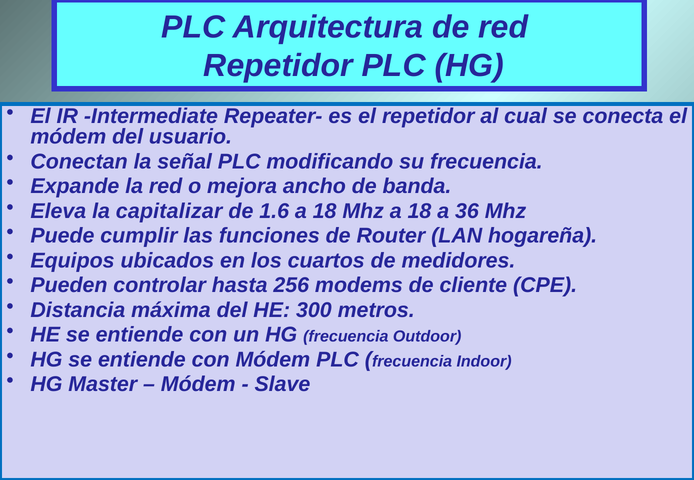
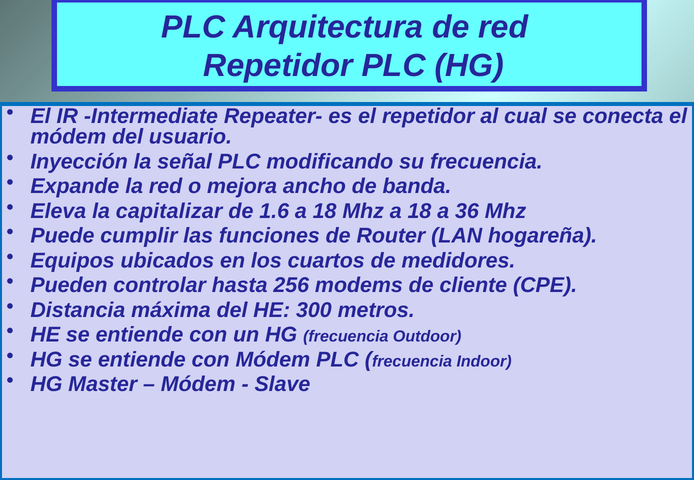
Conectan: Conectan -> Inyección
